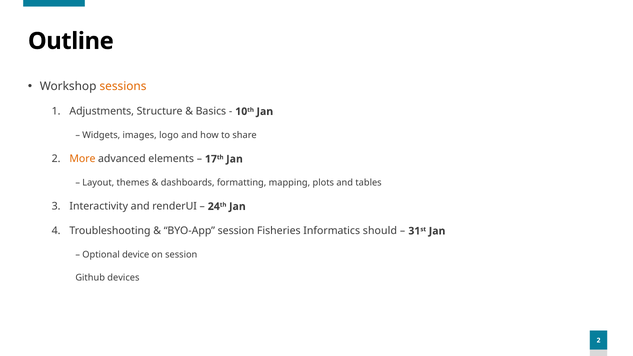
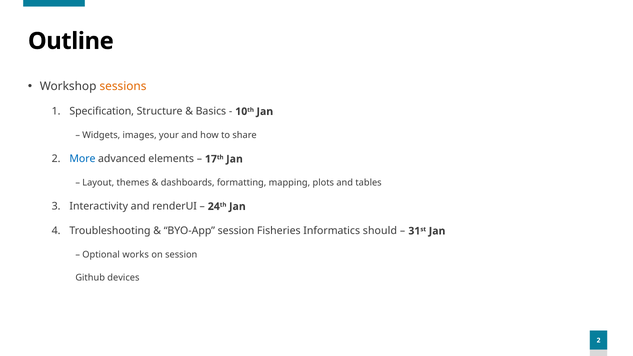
Adjustments: Adjustments -> Specification
logo: logo -> your
More colour: orange -> blue
device: device -> works
